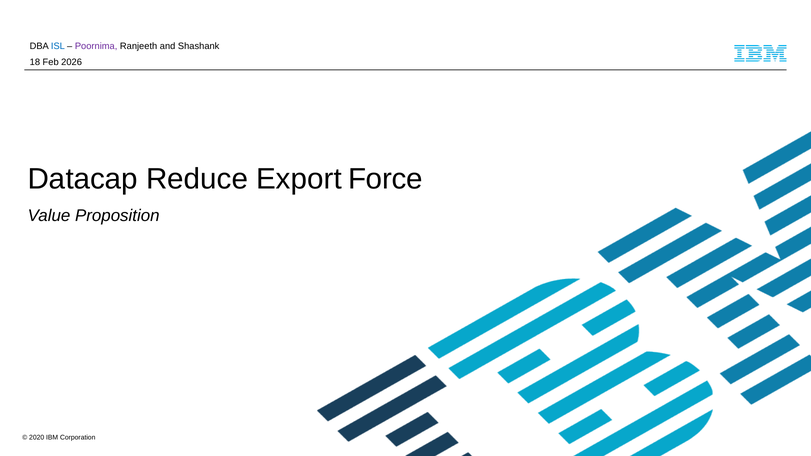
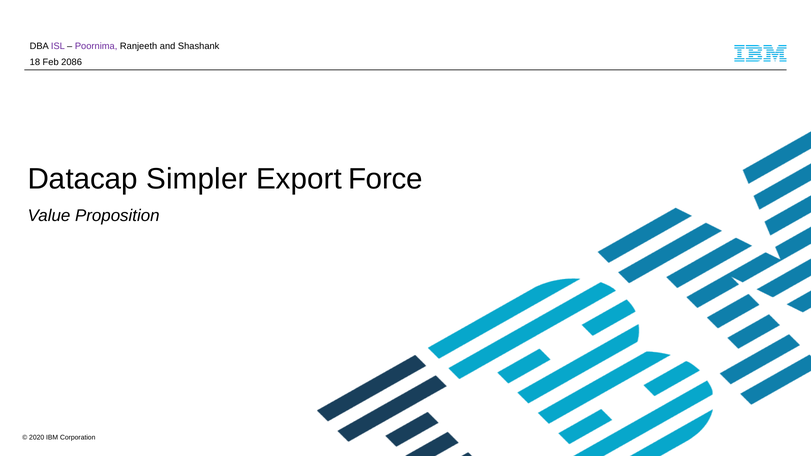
ISL colour: blue -> purple
2026: 2026 -> 2086
Reduce: Reduce -> Simpler
